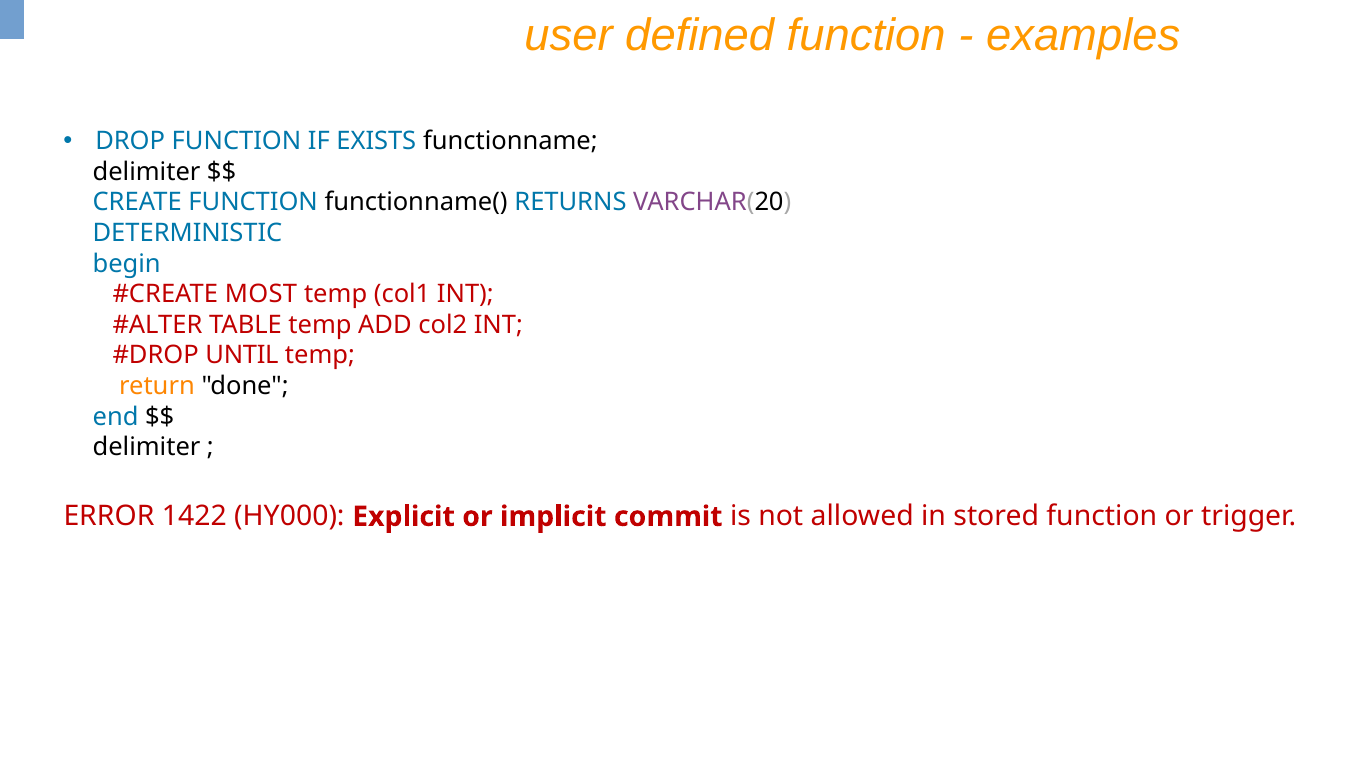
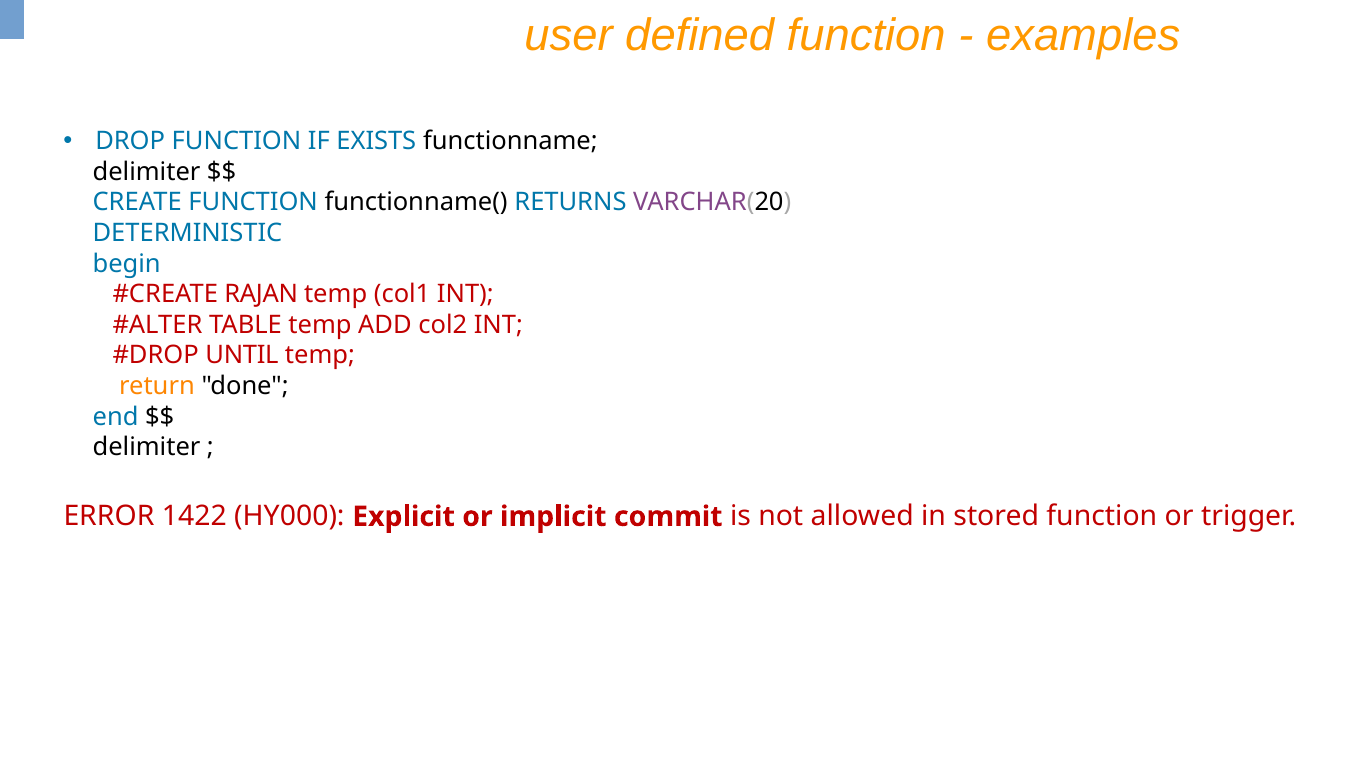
MOST: MOST -> RAJAN
